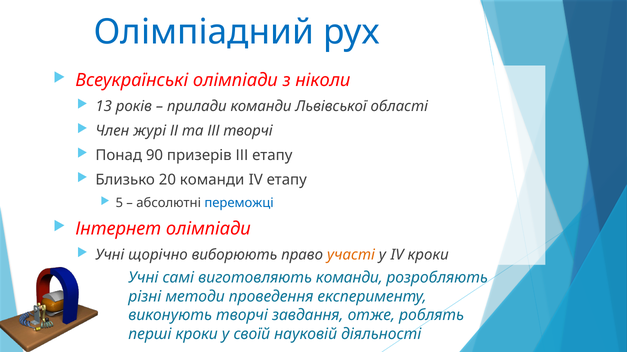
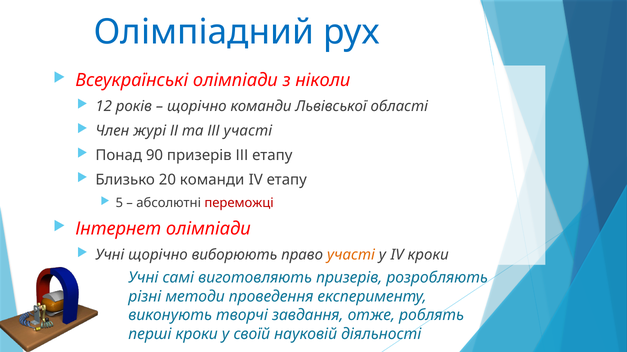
13: 13 -> 12
прилади at (197, 107): прилади -> щорічно
ІІІ творчі: творчі -> участі
переможці colour: blue -> red
виготовляють команди: команди -> призерів
